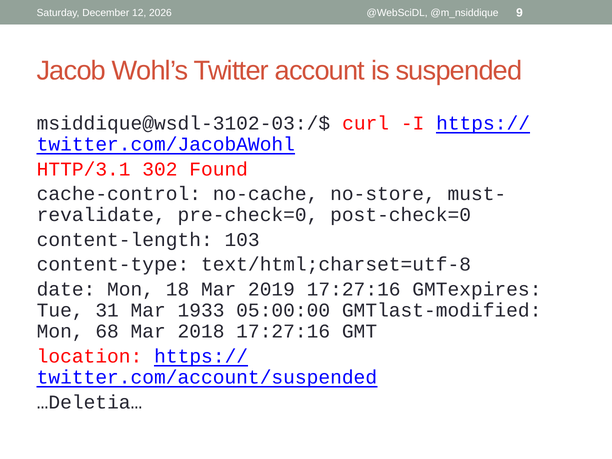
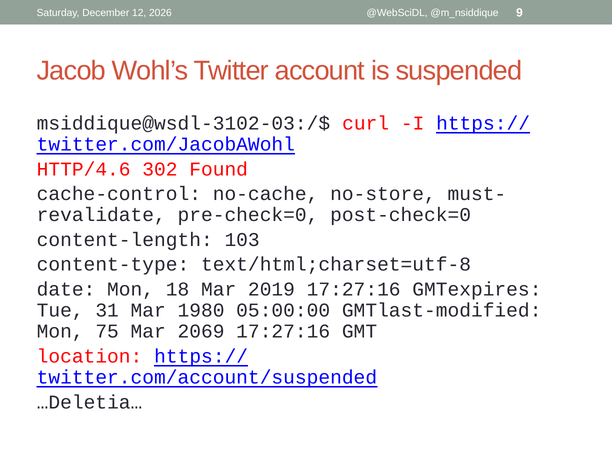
HTTP/3.1: HTTP/3.1 -> HTTP/4.6
1933: 1933 -> 1980
68: 68 -> 75
2018: 2018 -> 2069
